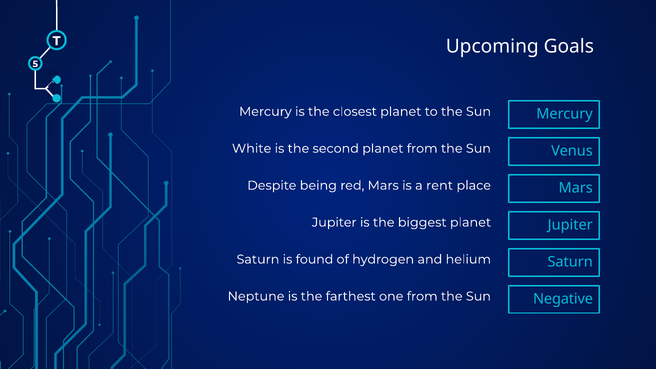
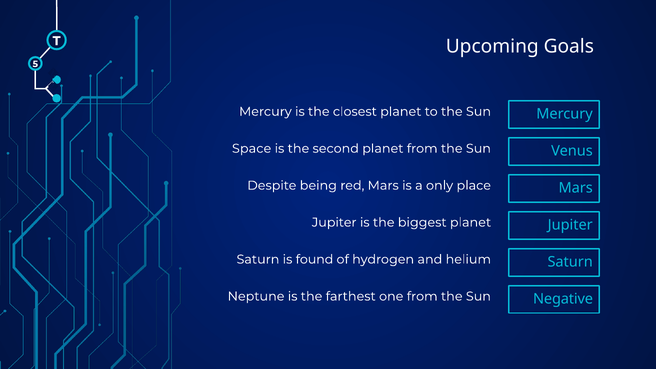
White: White -> Space
rent: rent -> only
